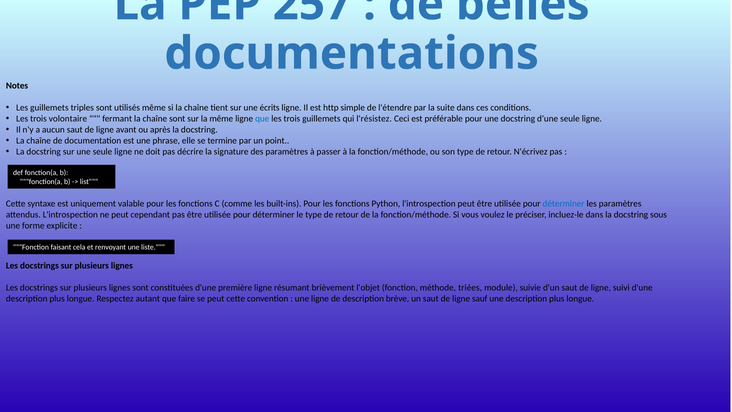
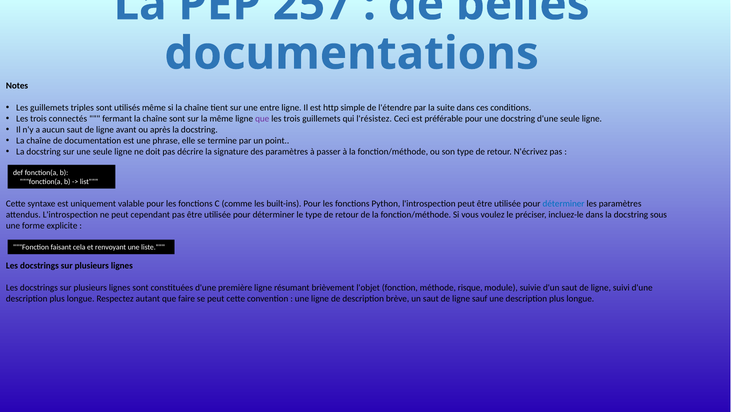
écrits: écrits -> entre
volontaire: volontaire -> connectés
que at (262, 119) colour: blue -> purple
triées: triées -> risque
